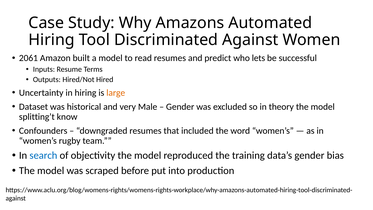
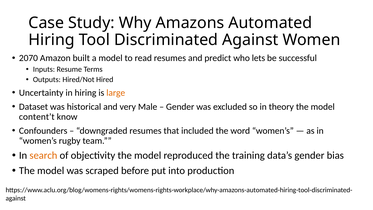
2061: 2061 -> 2070
splitting’t: splitting’t -> content’t
search colour: blue -> orange
